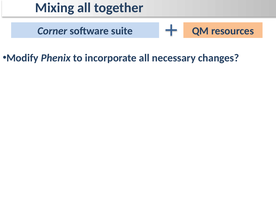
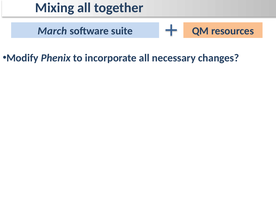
Corner: Corner -> March
